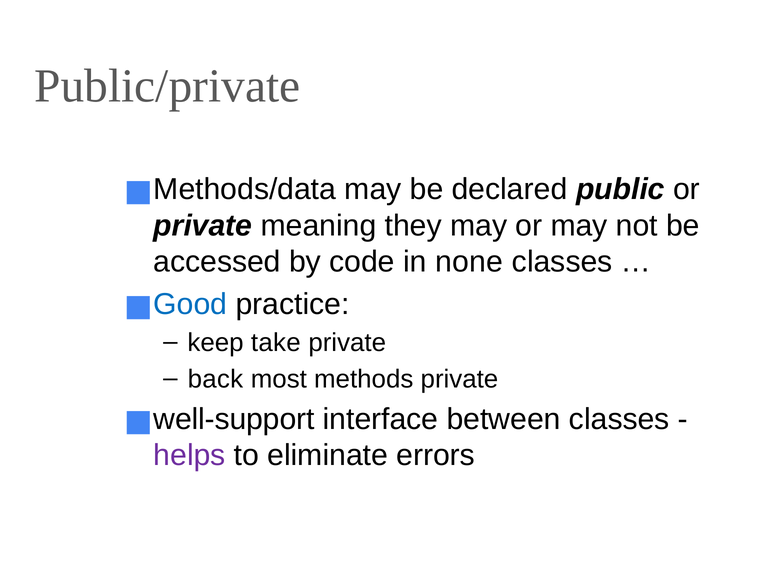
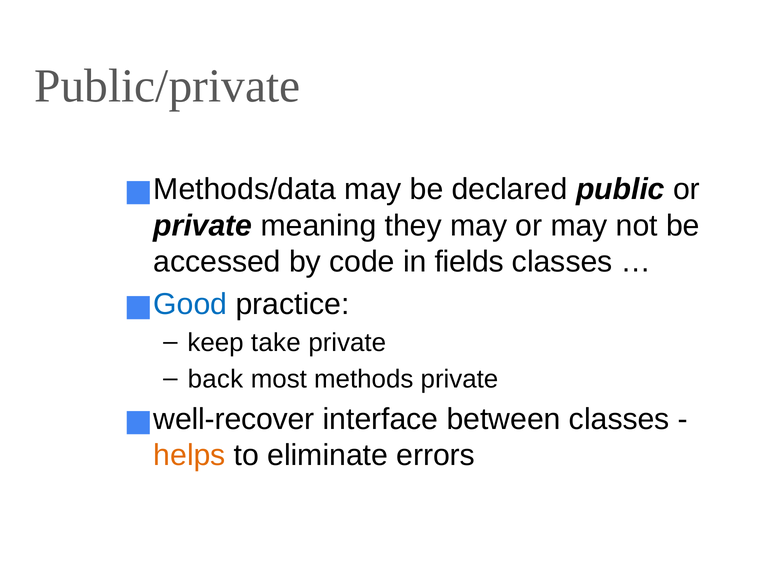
none: none -> fields
well-support: well-support -> well-recover
helps colour: purple -> orange
